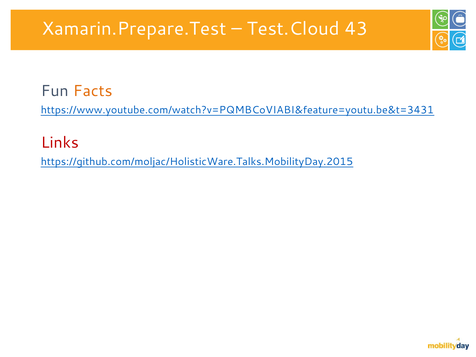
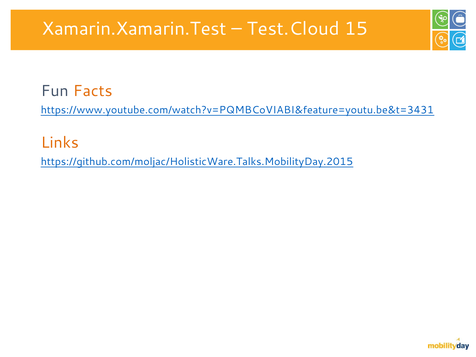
Xamarin.Prepare.Test: Xamarin.Prepare.Test -> Xamarin.Xamarin.Test
43: 43 -> 15
Links colour: red -> orange
